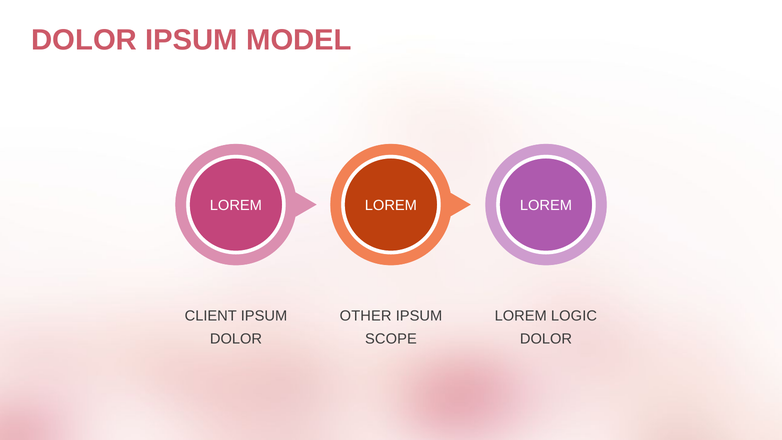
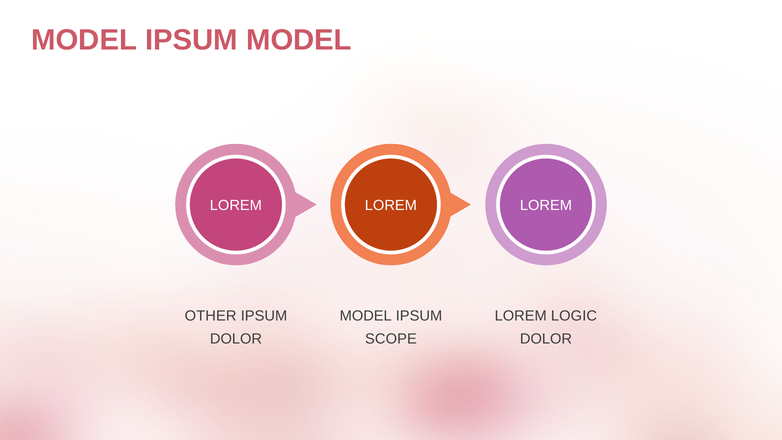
DOLOR at (84, 40): DOLOR -> MODEL
CLIENT: CLIENT -> OTHER
OTHER at (366, 316): OTHER -> MODEL
